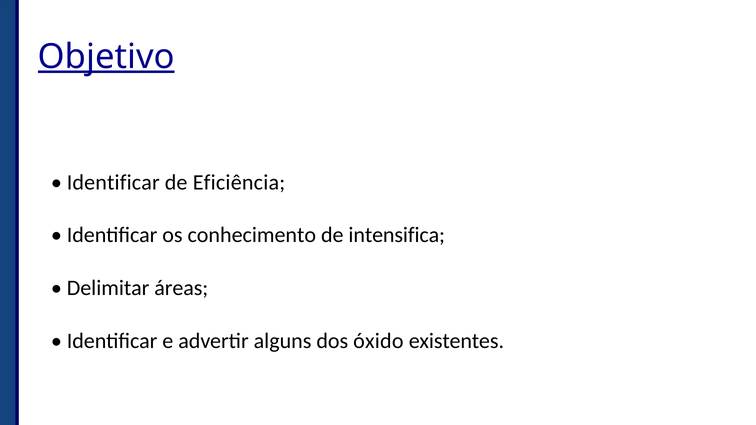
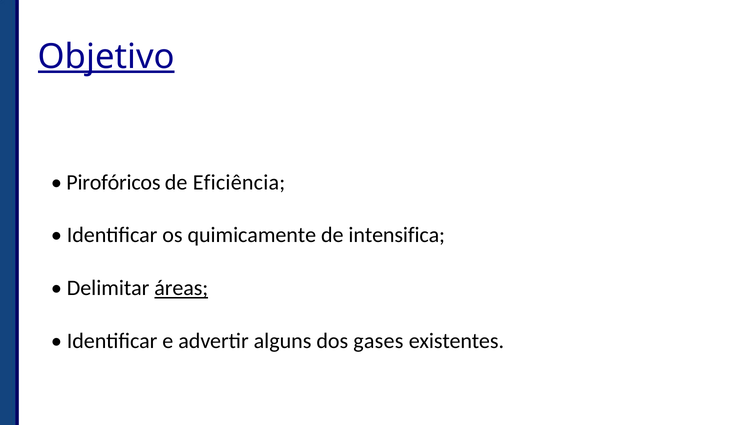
Identificar at (113, 182): Identificar -> Pirofóricos
conhecimento: conhecimento -> quimicamente
áreas underline: none -> present
óxido: óxido -> gases
